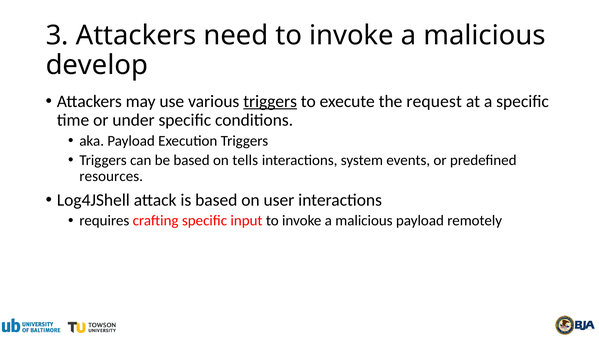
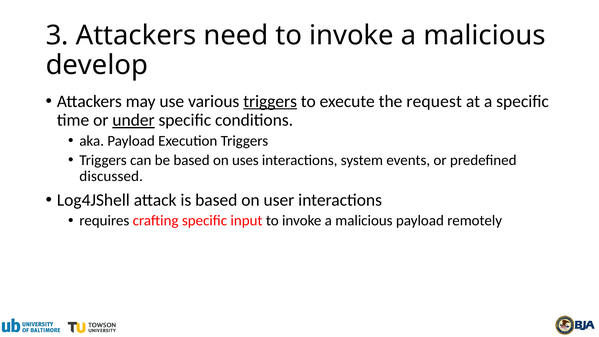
under underline: none -> present
tells: tells -> uses
resources: resources -> discussed
